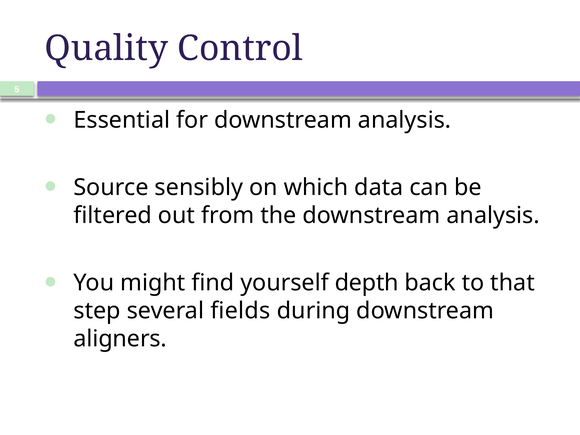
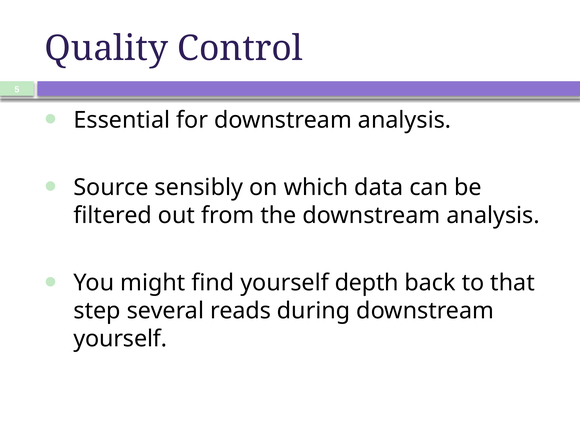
fields: fields -> reads
aligners at (120, 339): aligners -> yourself
